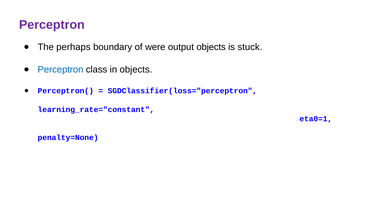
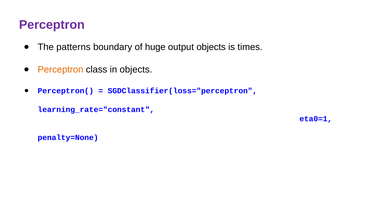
perhaps: perhaps -> patterns
were: were -> huge
stuck: stuck -> times
Perceptron at (61, 70) colour: blue -> orange
